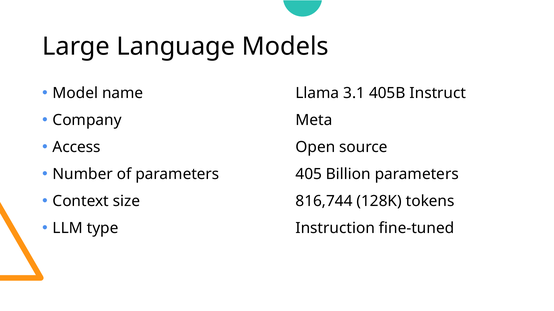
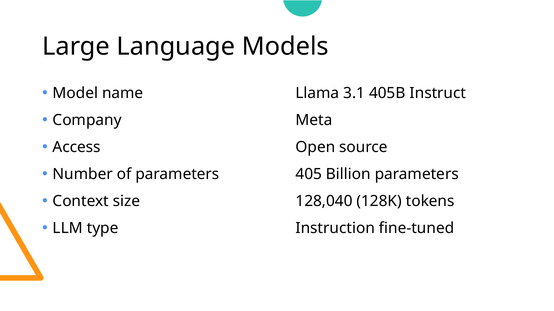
816,744: 816,744 -> 128,040
